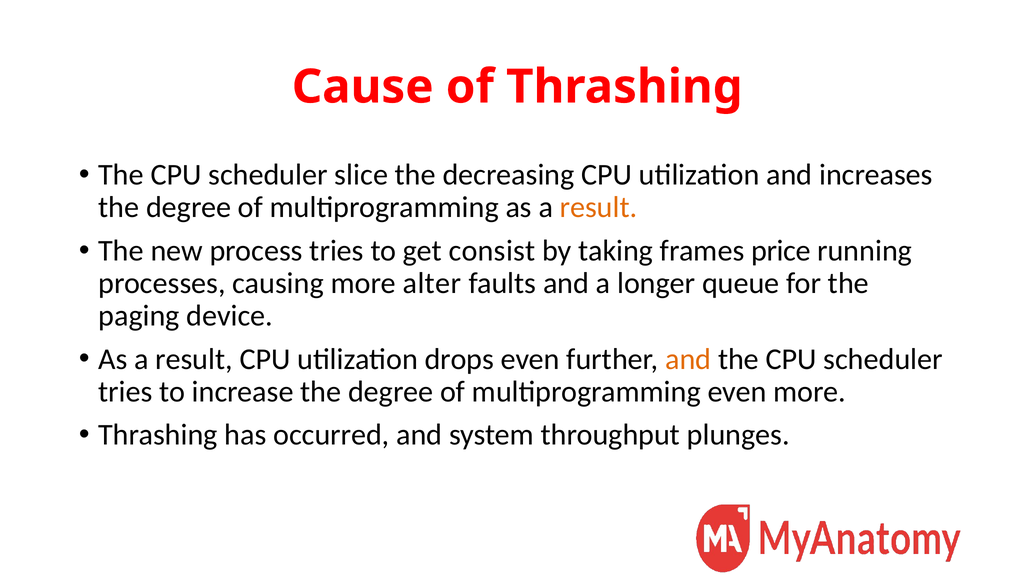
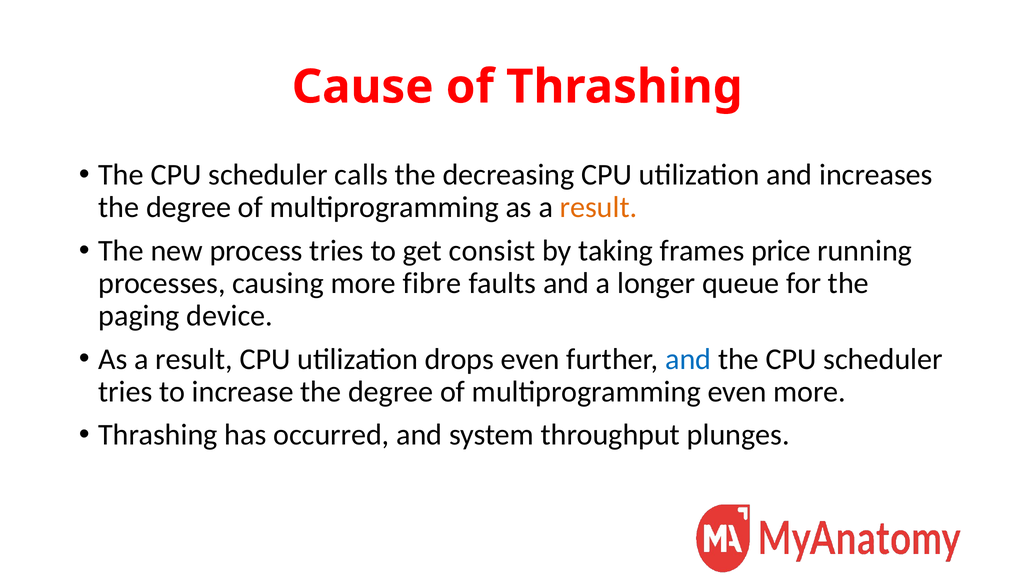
slice: slice -> calls
alter: alter -> fibre
and at (688, 359) colour: orange -> blue
